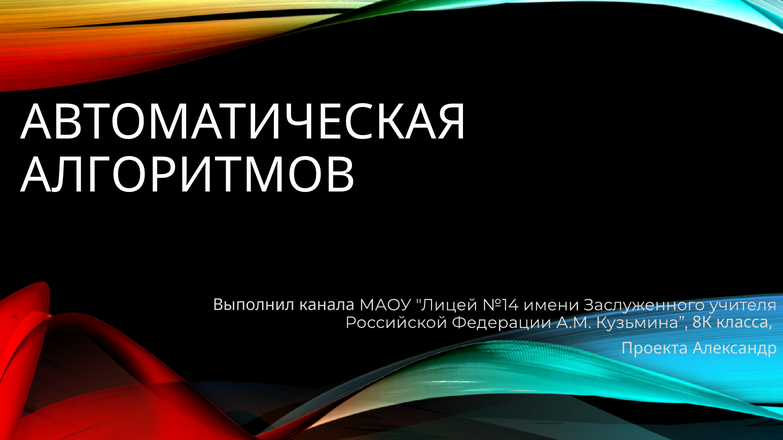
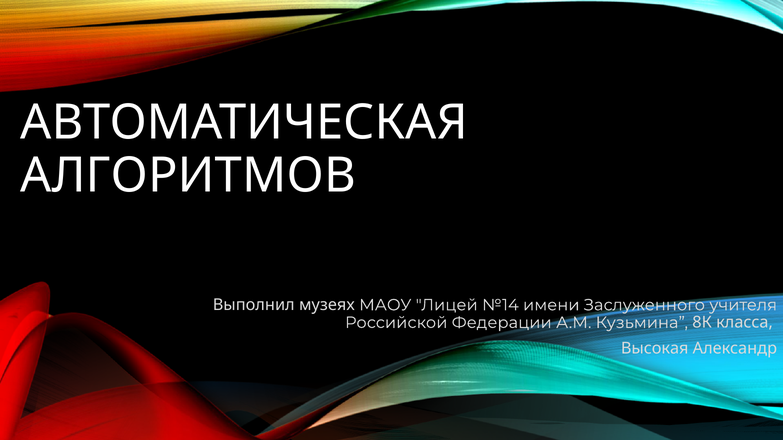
канала: канала -> музеях
Проекта: Проекта -> Высокая
